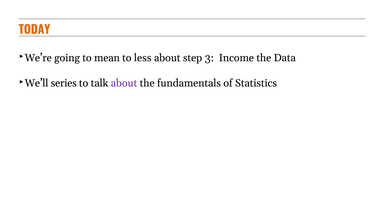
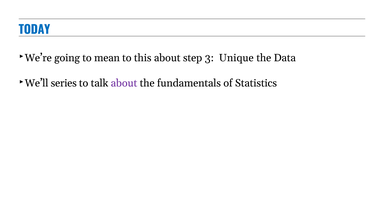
TODAY colour: orange -> blue
less: less -> this
Income: Income -> Unique
